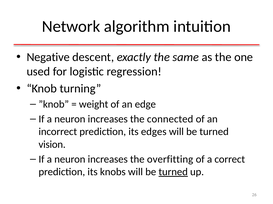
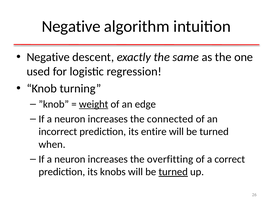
Network at (71, 26): Network -> Negative
weight underline: none -> present
edges: edges -> entire
vision: vision -> when
